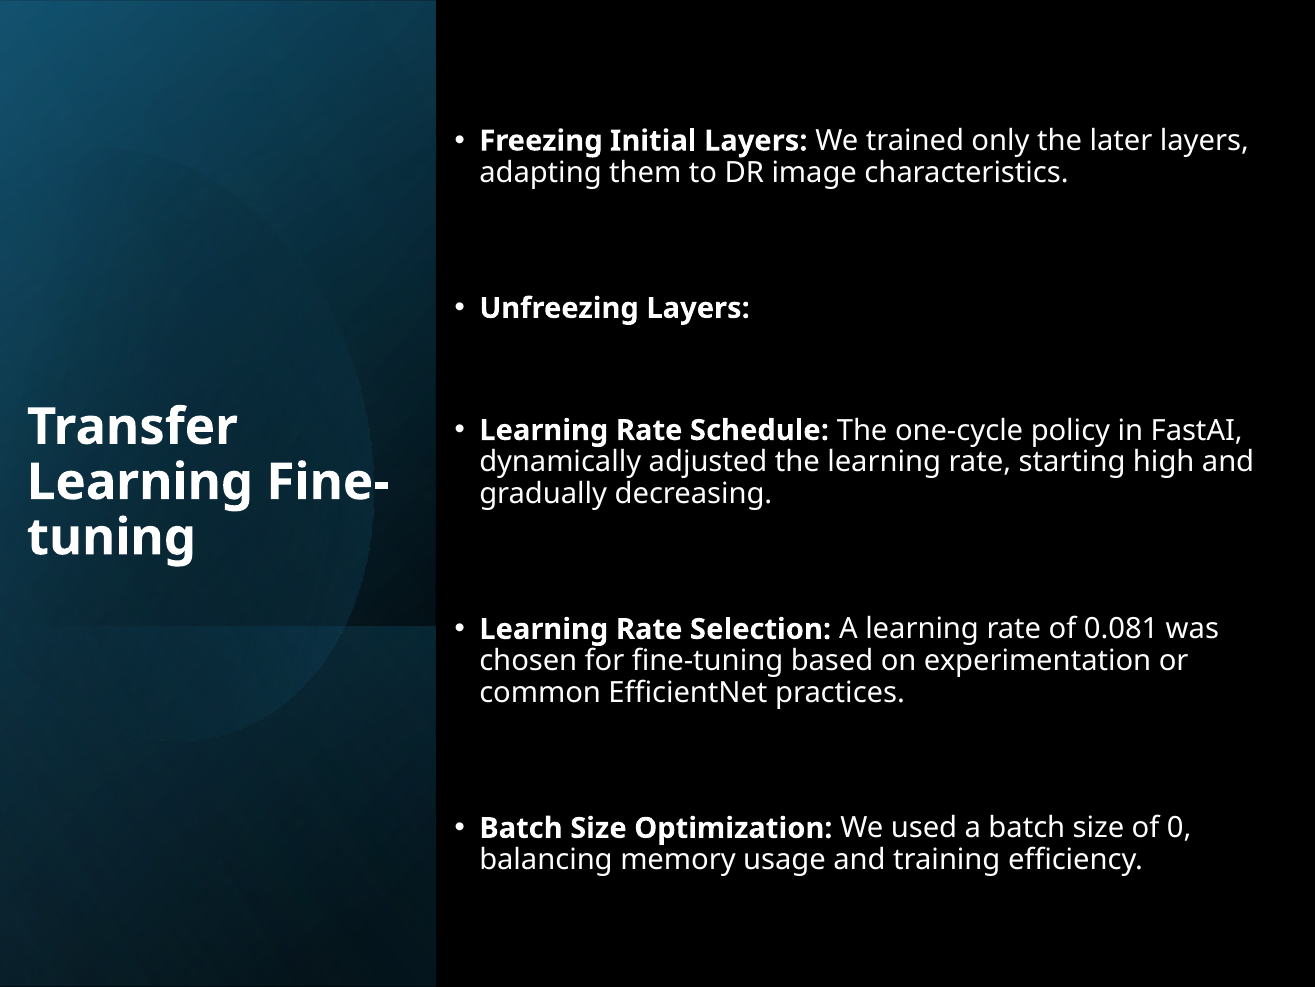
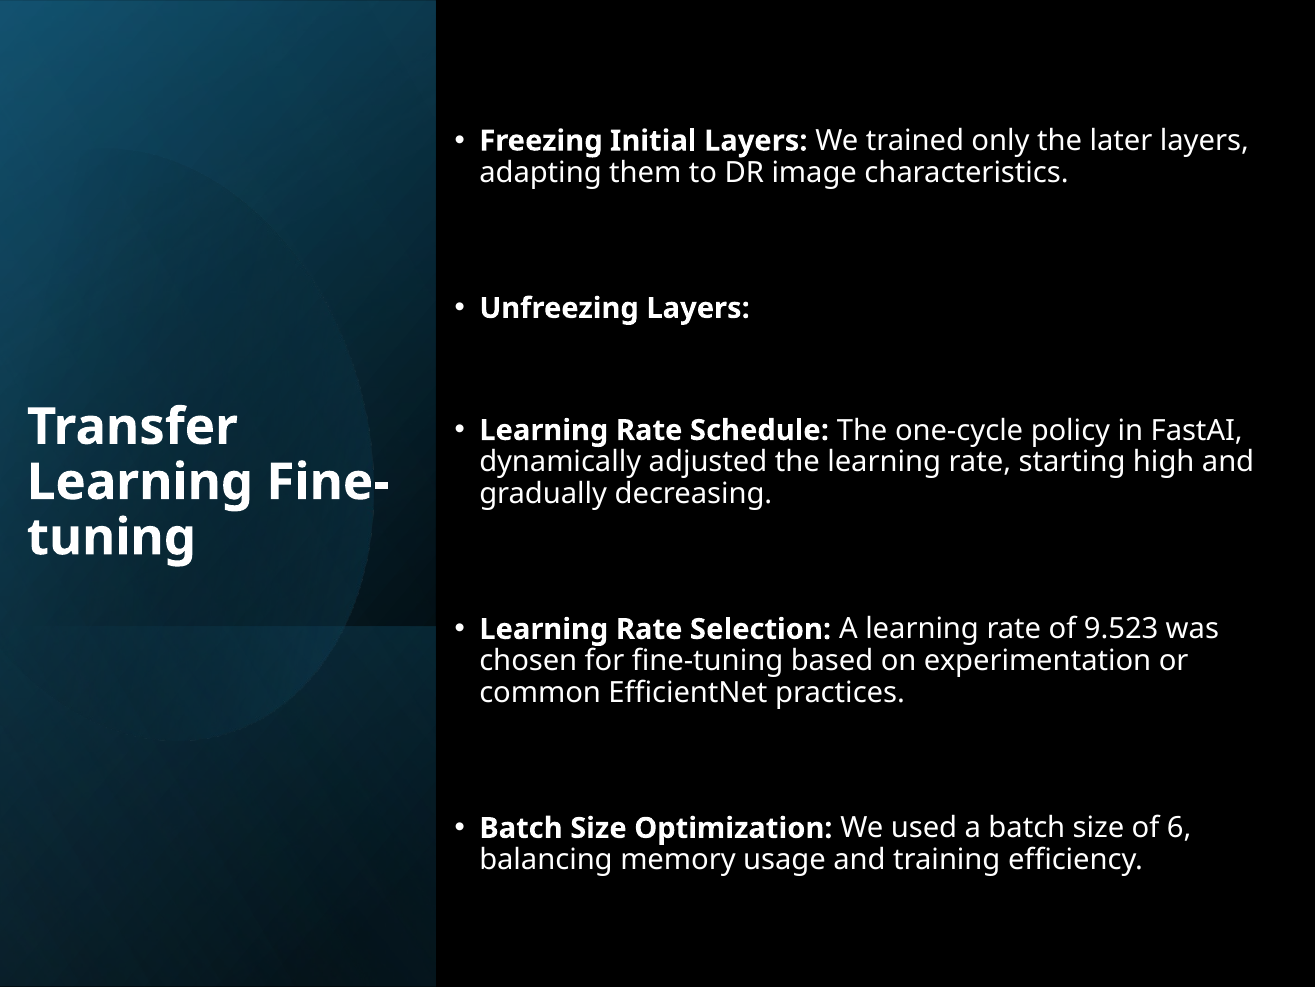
0.081: 0.081 -> 9.523
0: 0 -> 6
